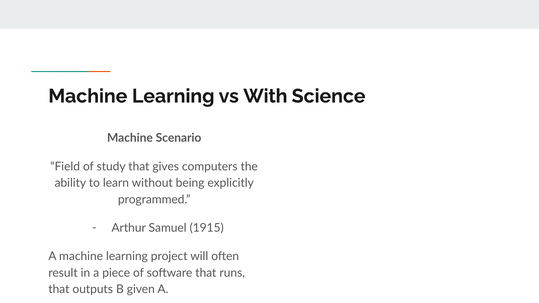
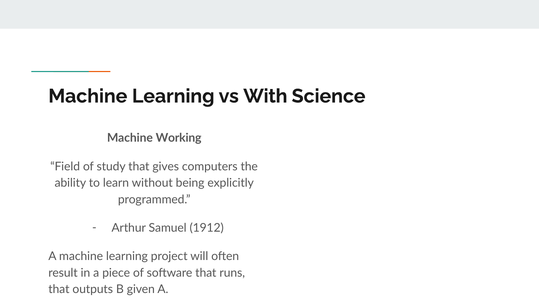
Scenario: Scenario -> Working
1915: 1915 -> 1912
